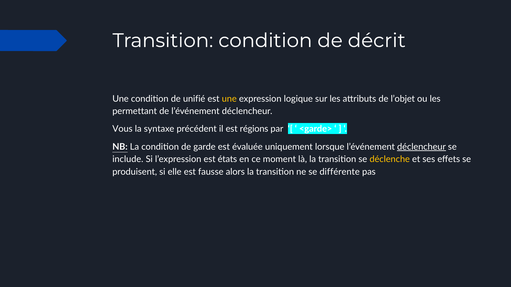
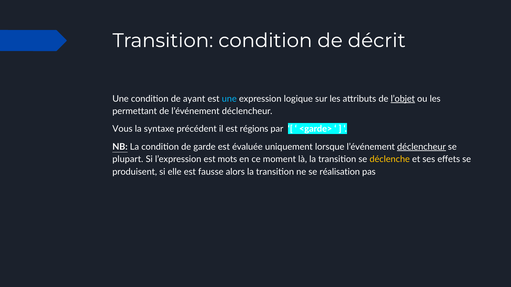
unifié: unifié -> ayant
une at (229, 99) colour: yellow -> light blue
l’objet underline: none -> present
include: include -> plupart
états: états -> mots
différente: différente -> réalisation
